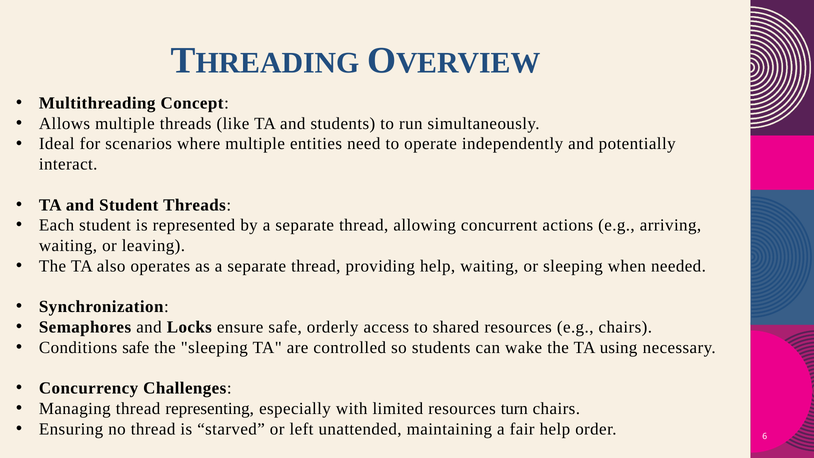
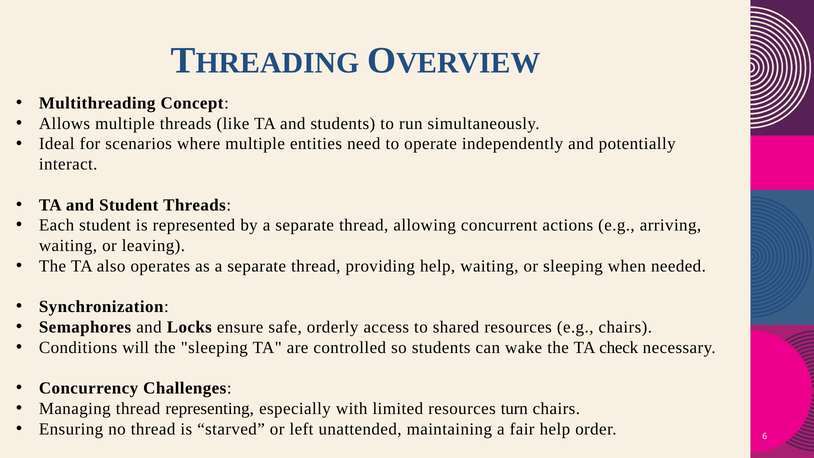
Conditions safe: safe -> will
using: using -> check
